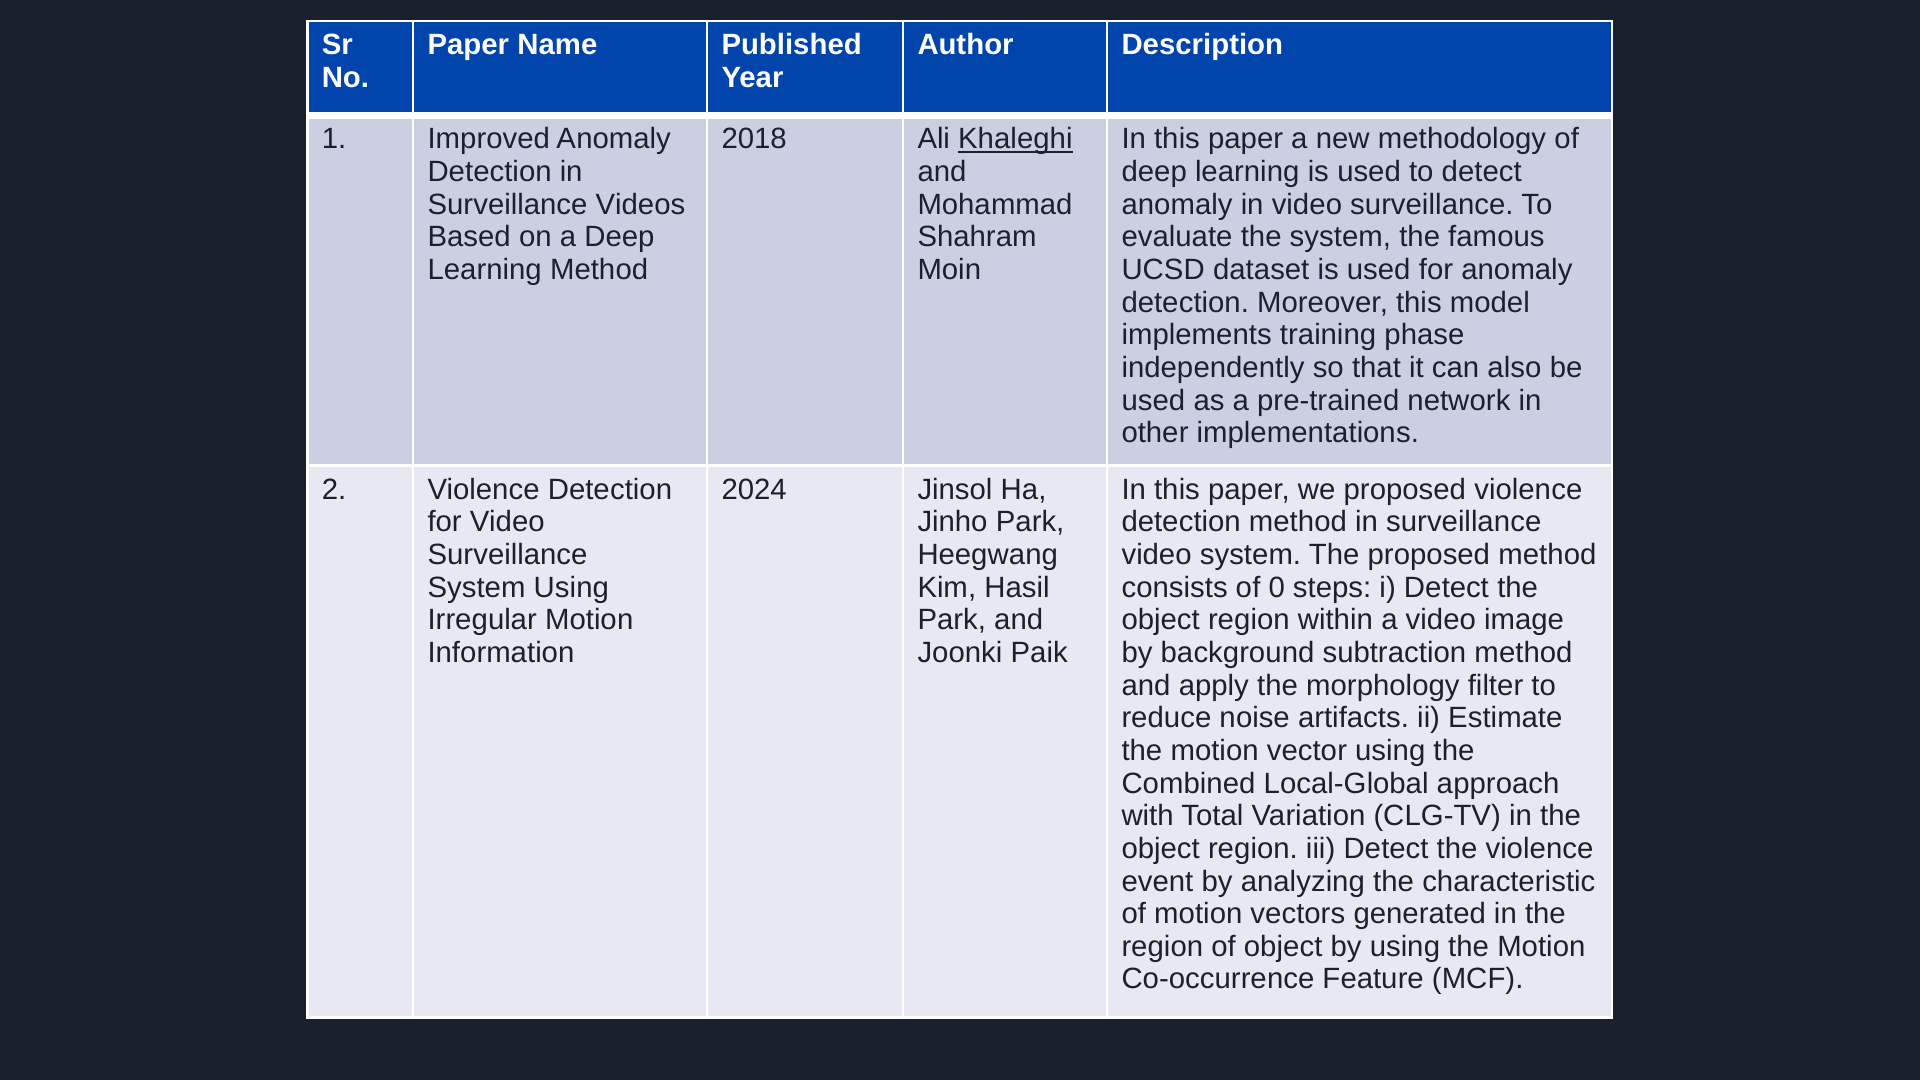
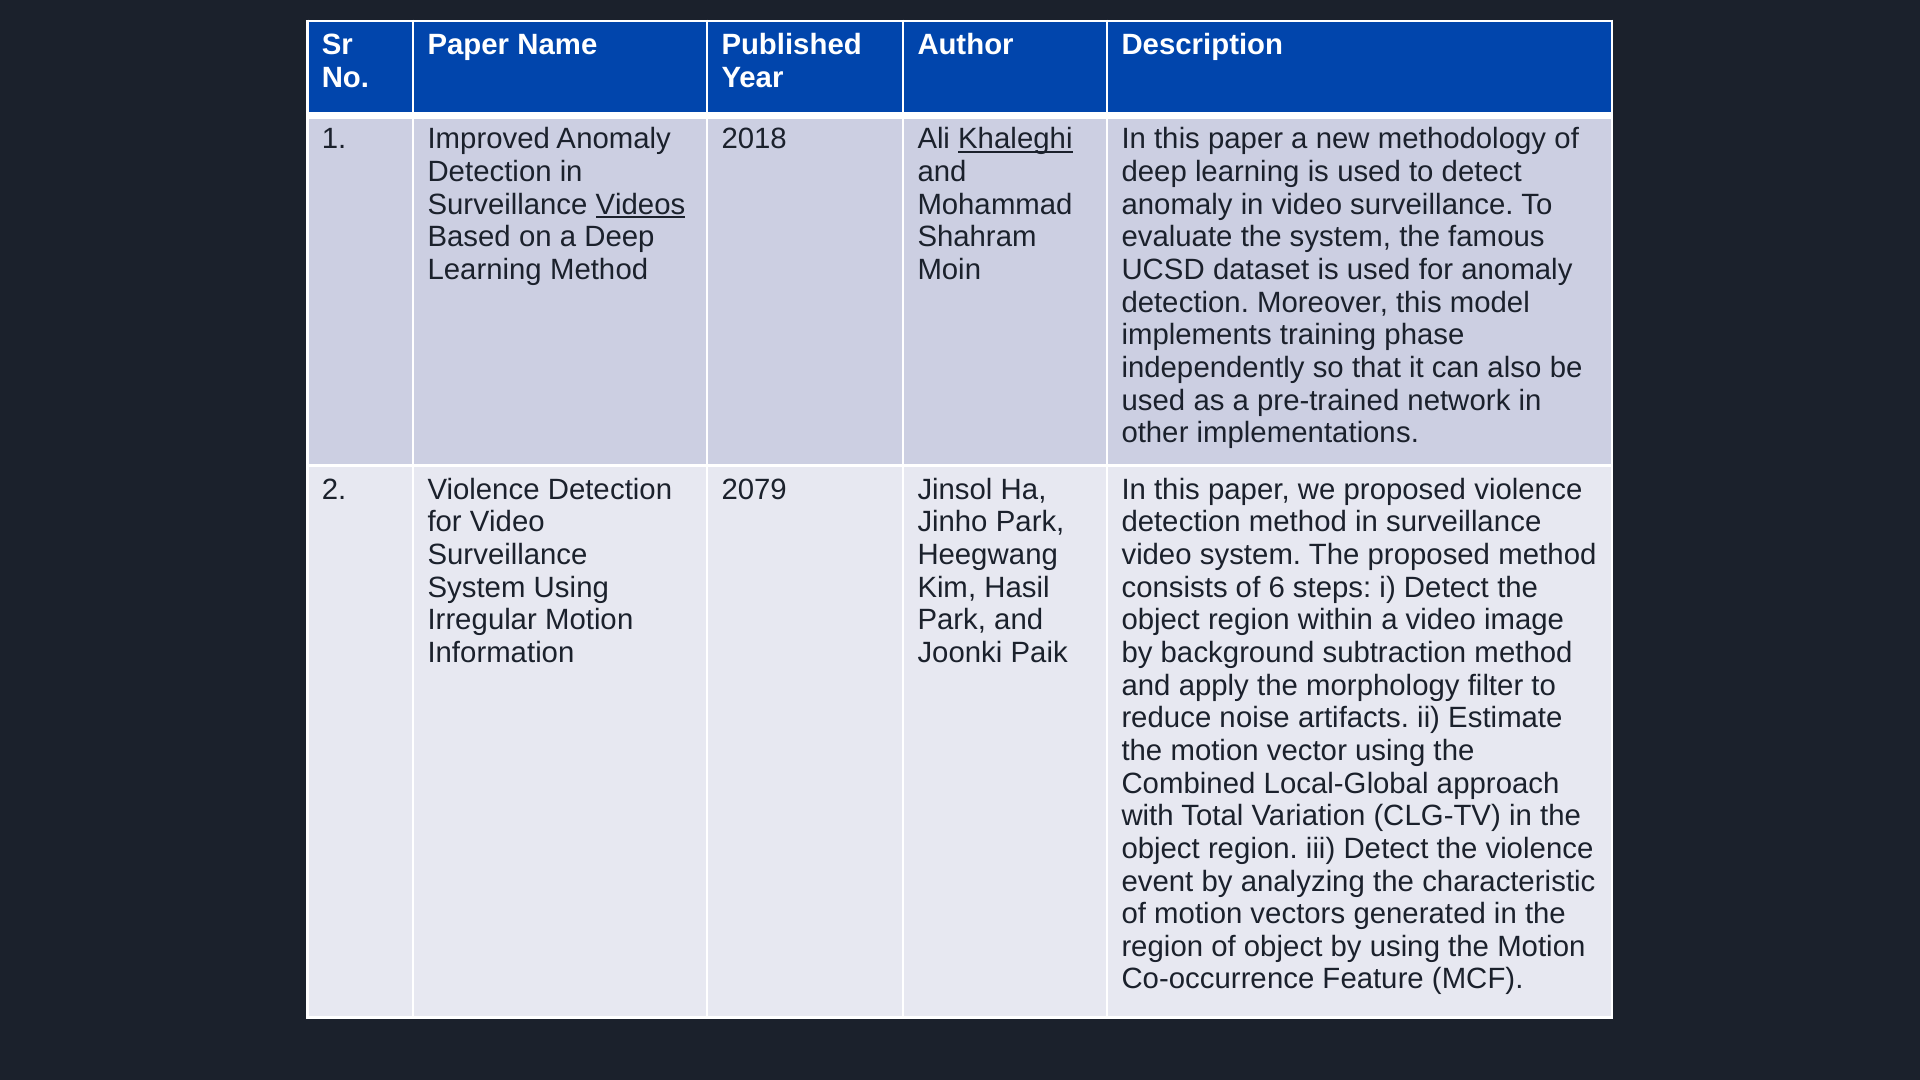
Videos underline: none -> present
2024: 2024 -> 2079
0: 0 -> 6
